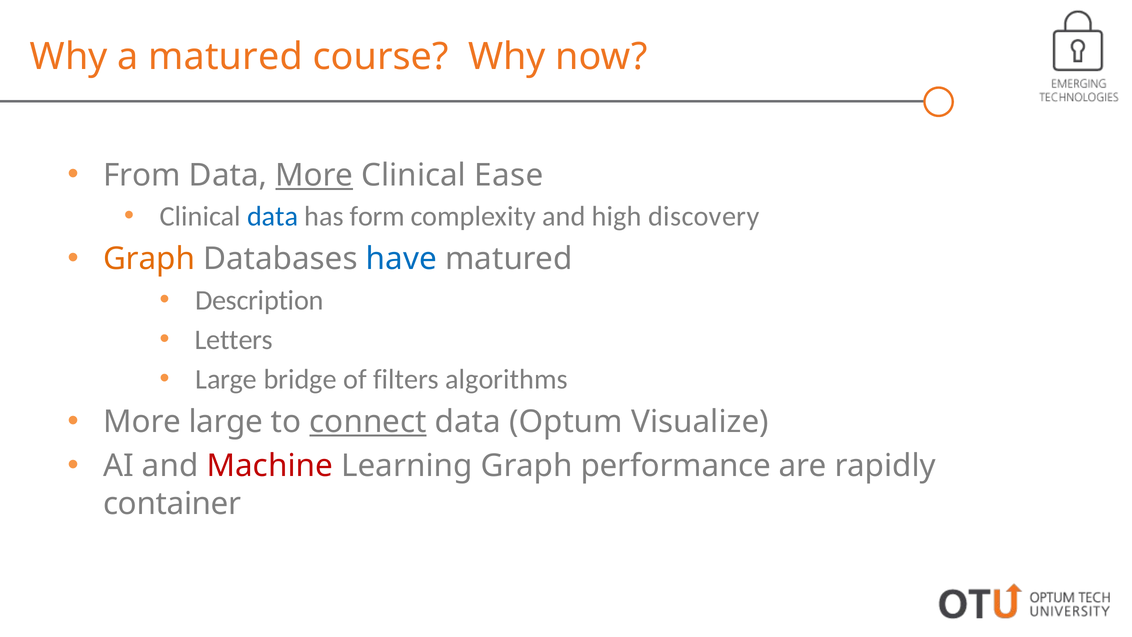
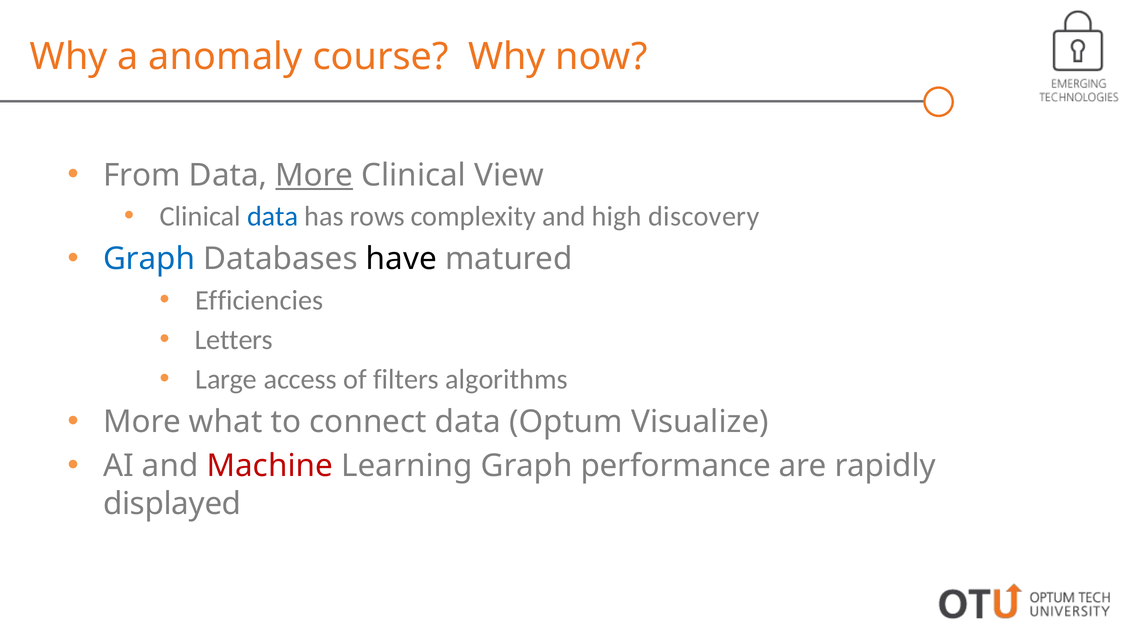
a matured: matured -> anomaly
Ease: Ease -> View
form: form -> rows
Graph at (149, 259) colour: orange -> blue
have colour: blue -> black
Description: Description -> Efficiencies
bridge: bridge -> access
More large: large -> what
connect underline: present -> none
container: container -> displayed
